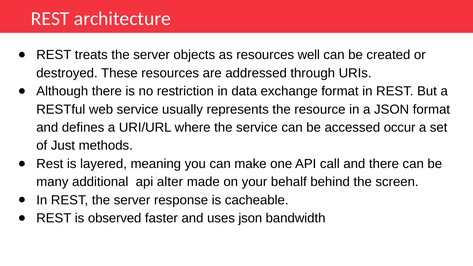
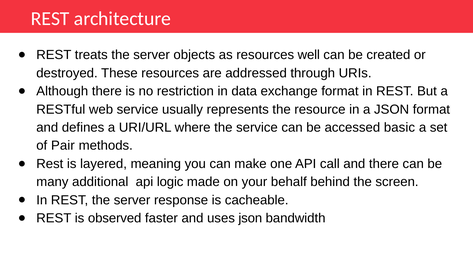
occur: occur -> basic
Just: Just -> Pair
alter: alter -> logic
